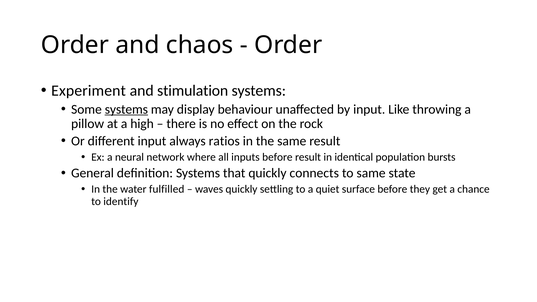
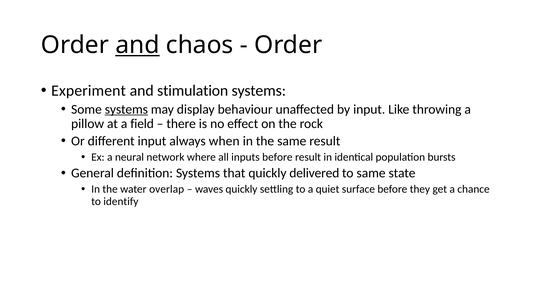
and at (137, 45) underline: none -> present
high: high -> field
ratios: ratios -> when
connects: connects -> delivered
fulfilled: fulfilled -> overlap
